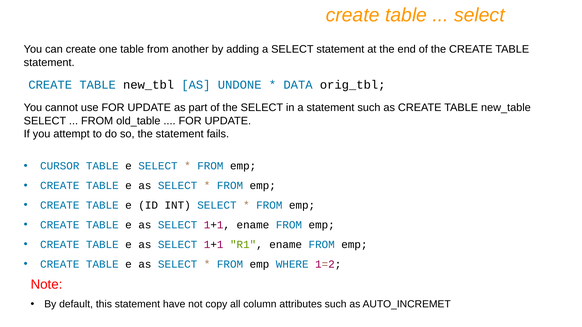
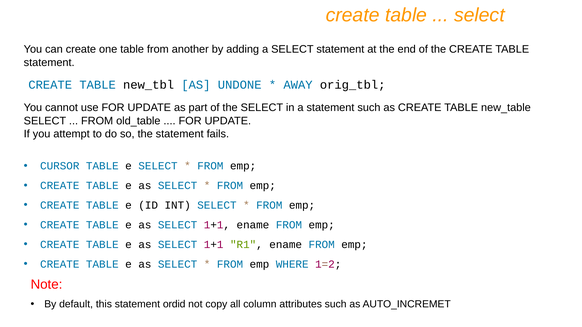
DATA: DATA -> AWAY
have: have -> ordid
